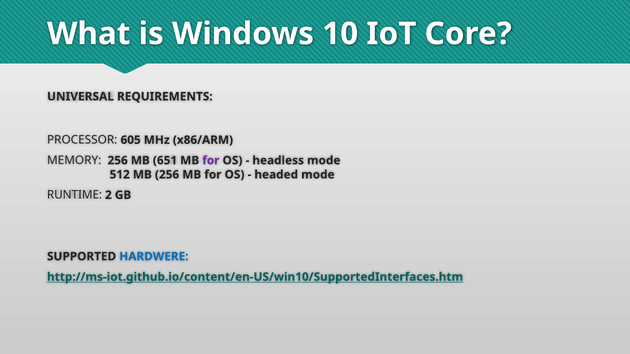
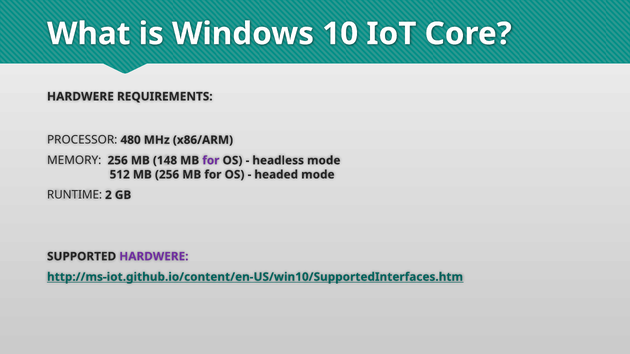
UNIVERSAL at (80, 97): UNIVERSAL -> HARDWERE
605: 605 -> 480
651: 651 -> 148
HARDWERE at (154, 257) colour: blue -> purple
